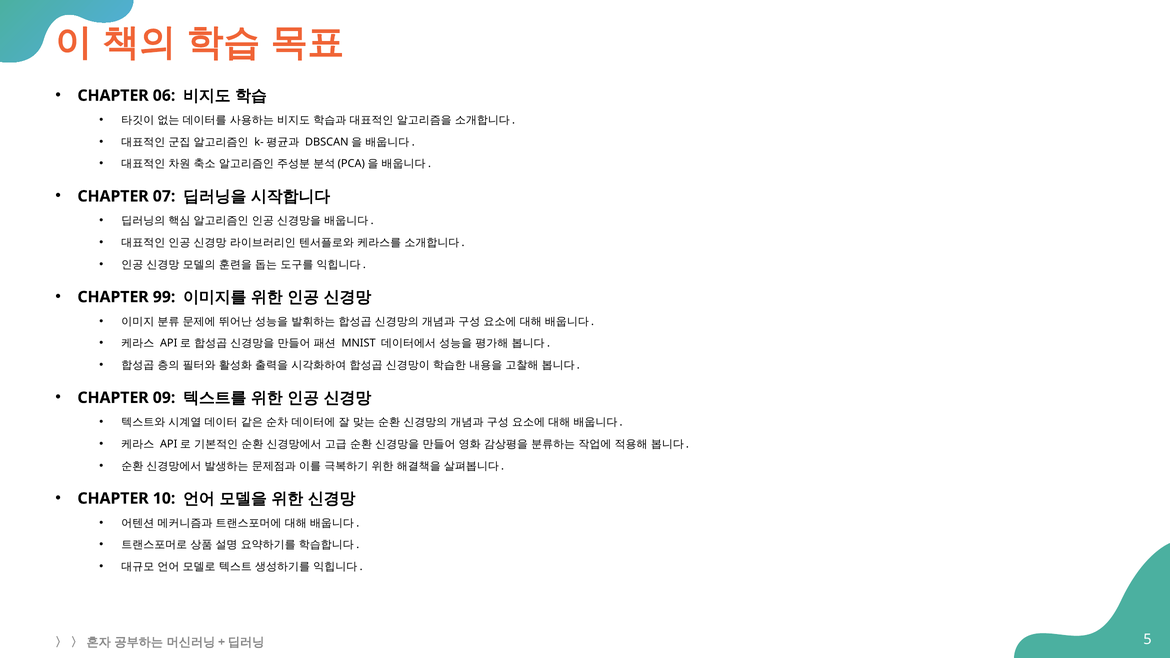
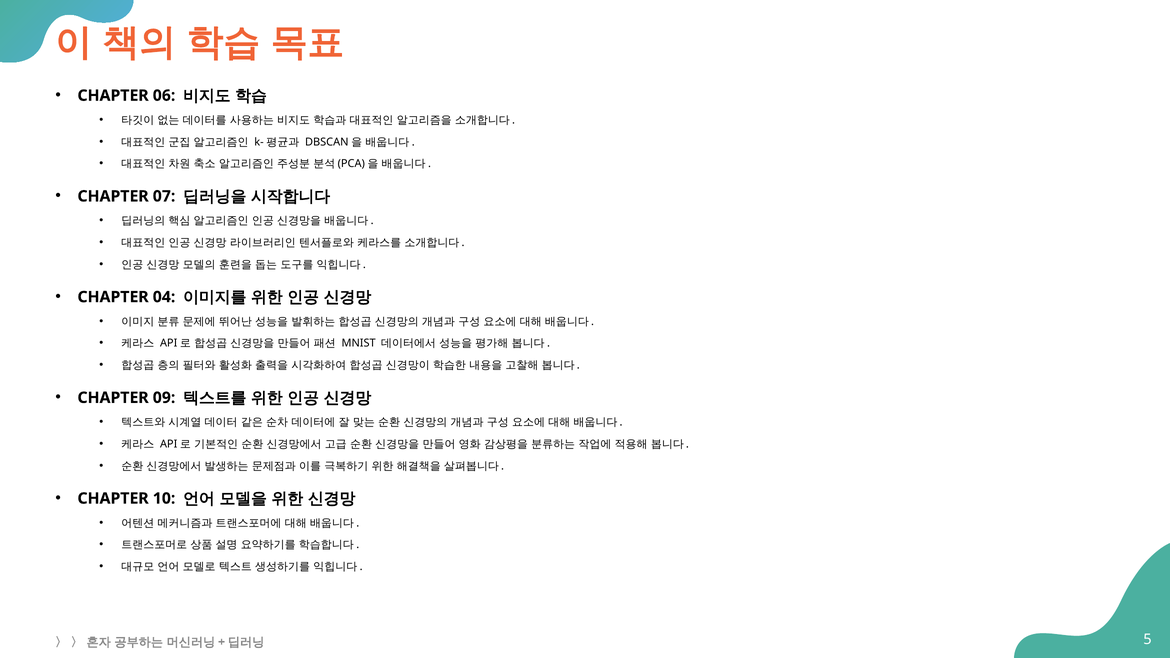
99: 99 -> 04
